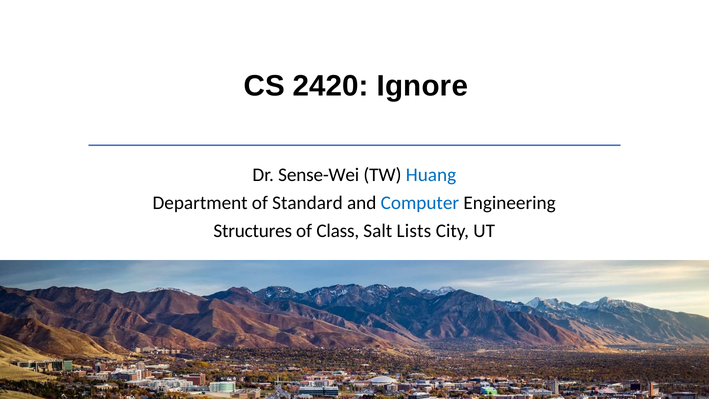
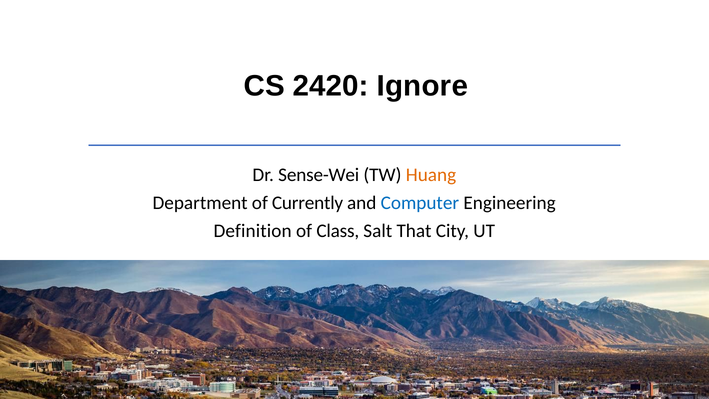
Huang colour: blue -> orange
Standard: Standard -> Currently
Structures: Structures -> Definition
Lists: Lists -> That
